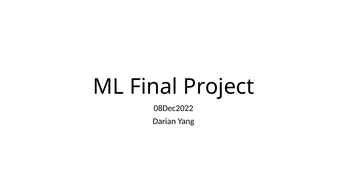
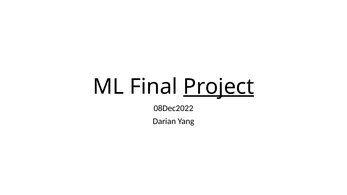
Project underline: none -> present
